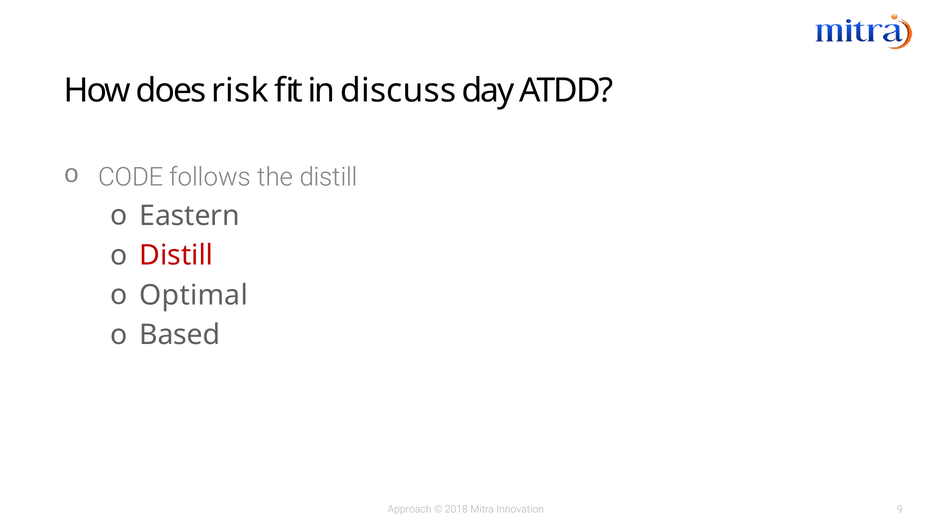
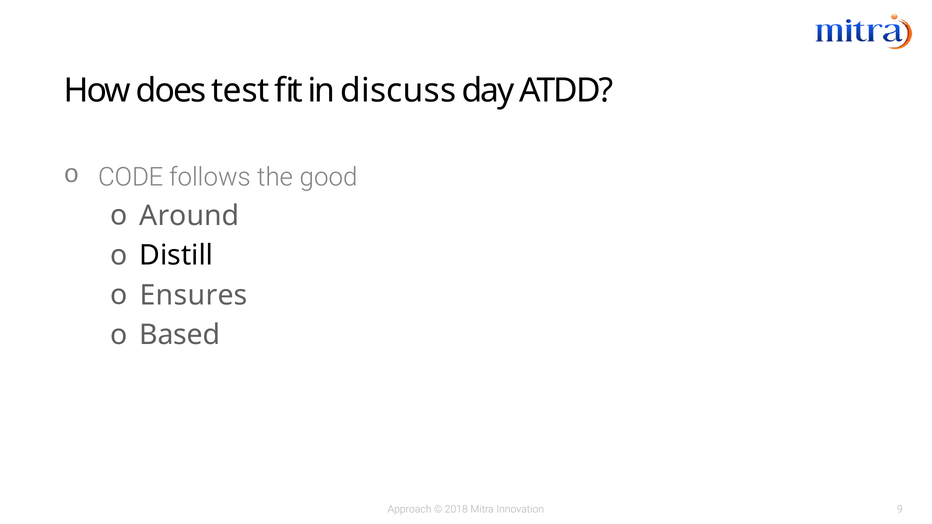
risk: risk -> test
the distill: distill -> good
Eastern: Eastern -> Around
Distill at (176, 256) colour: red -> black
Optimal: Optimal -> Ensures
